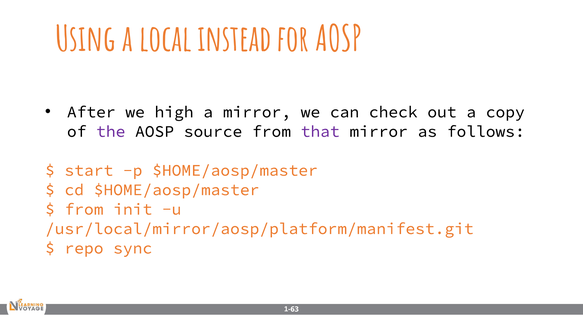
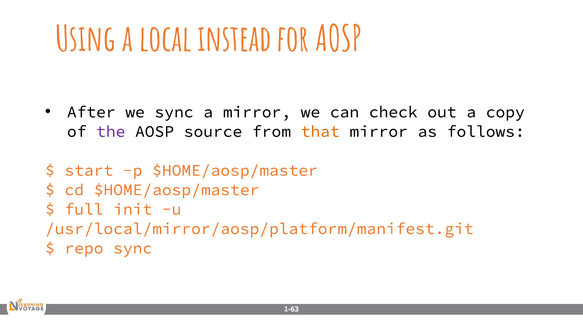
we high: high -> sync
that colour: purple -> orange
from at (84, 209): from -> full
